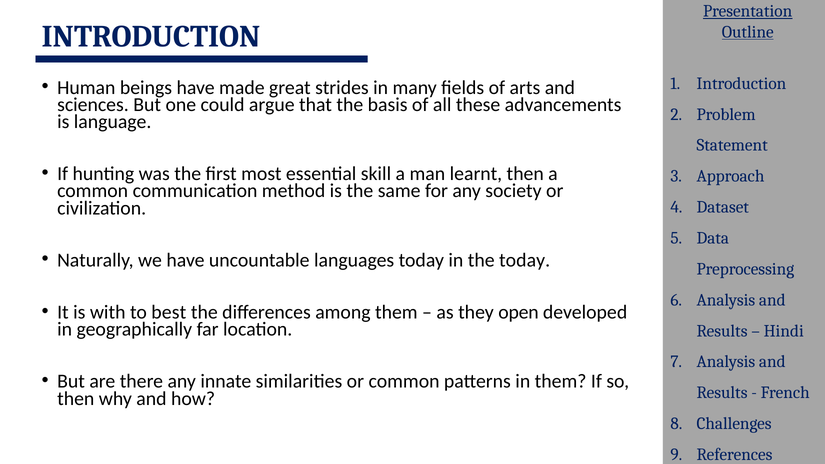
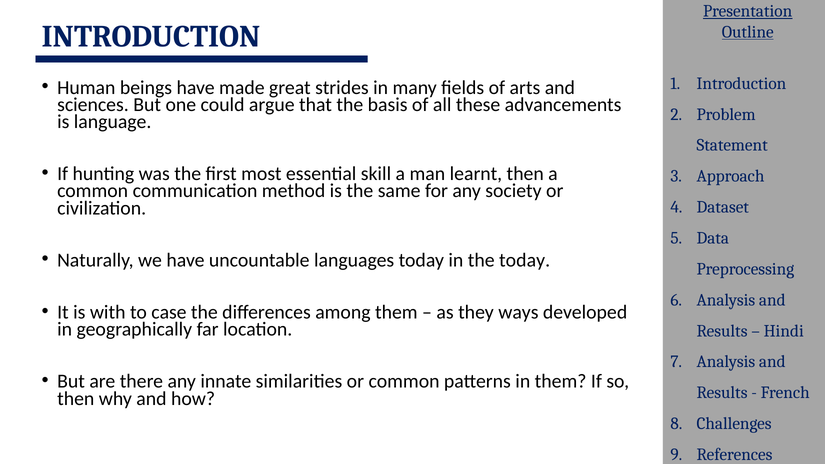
best: best -> case
open: open -> ways
